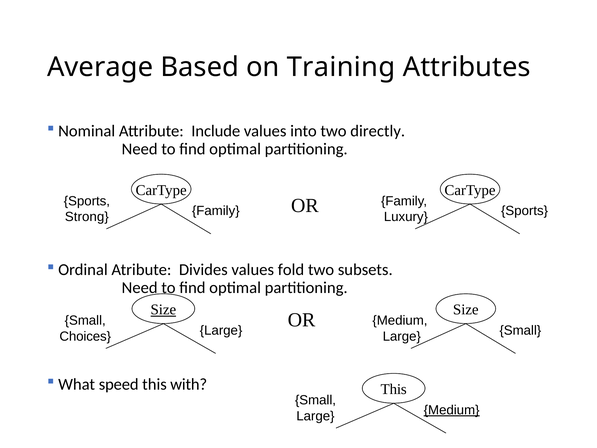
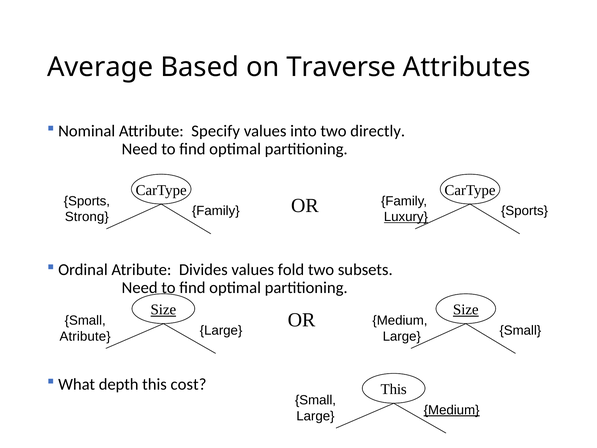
Training: Training -> Traverse
Include: Include -> Specify
Luxury underline: none -> present
Size at (466, 310) underline: none -> present
Choices at (85, 336): Choices -> Atribute
speed: speed -> depth
with: with -> cost
